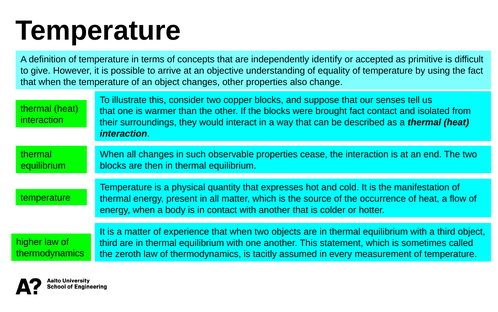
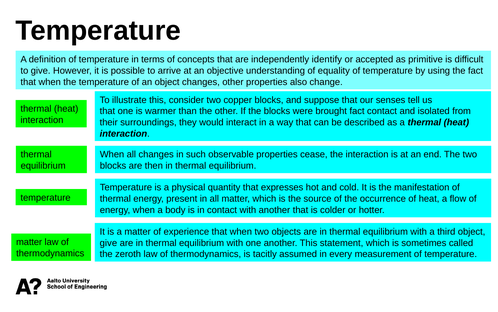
higher at (29, 242): higher -> matter
third at (109, 242): third -> give
